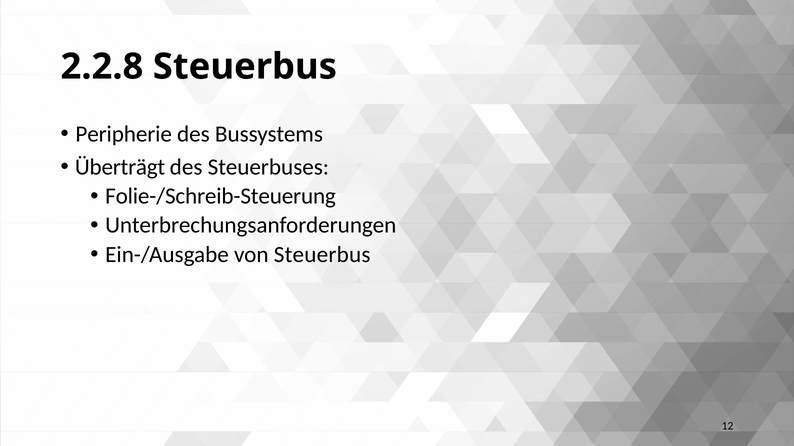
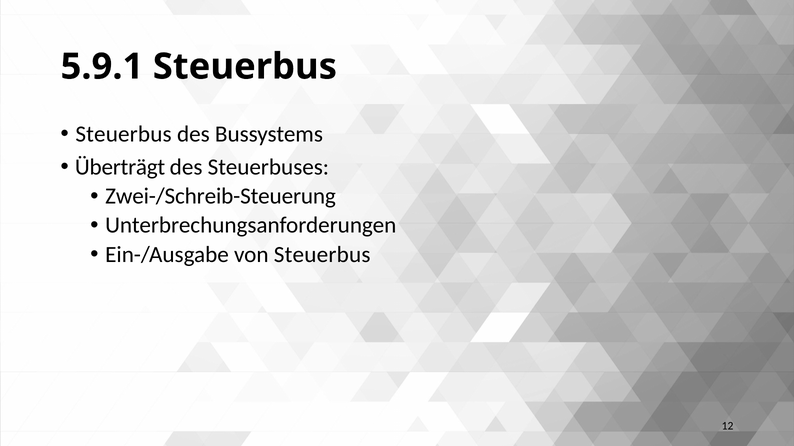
2.2.8: 2.2.8 -> 5.9.1
Peripherie at (124, 134): Peripherie -> Steuerbus
Folie-/Schreib-Steuerung: Folie-/Schreib-Steuerung -> Zwei-/Schreib-Steuerung
